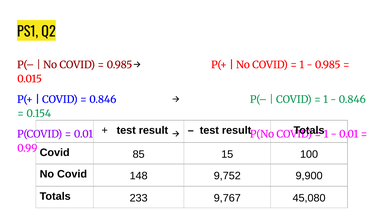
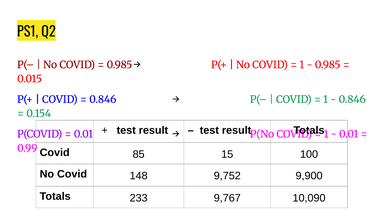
45,080: 45,080 -> 10,090
